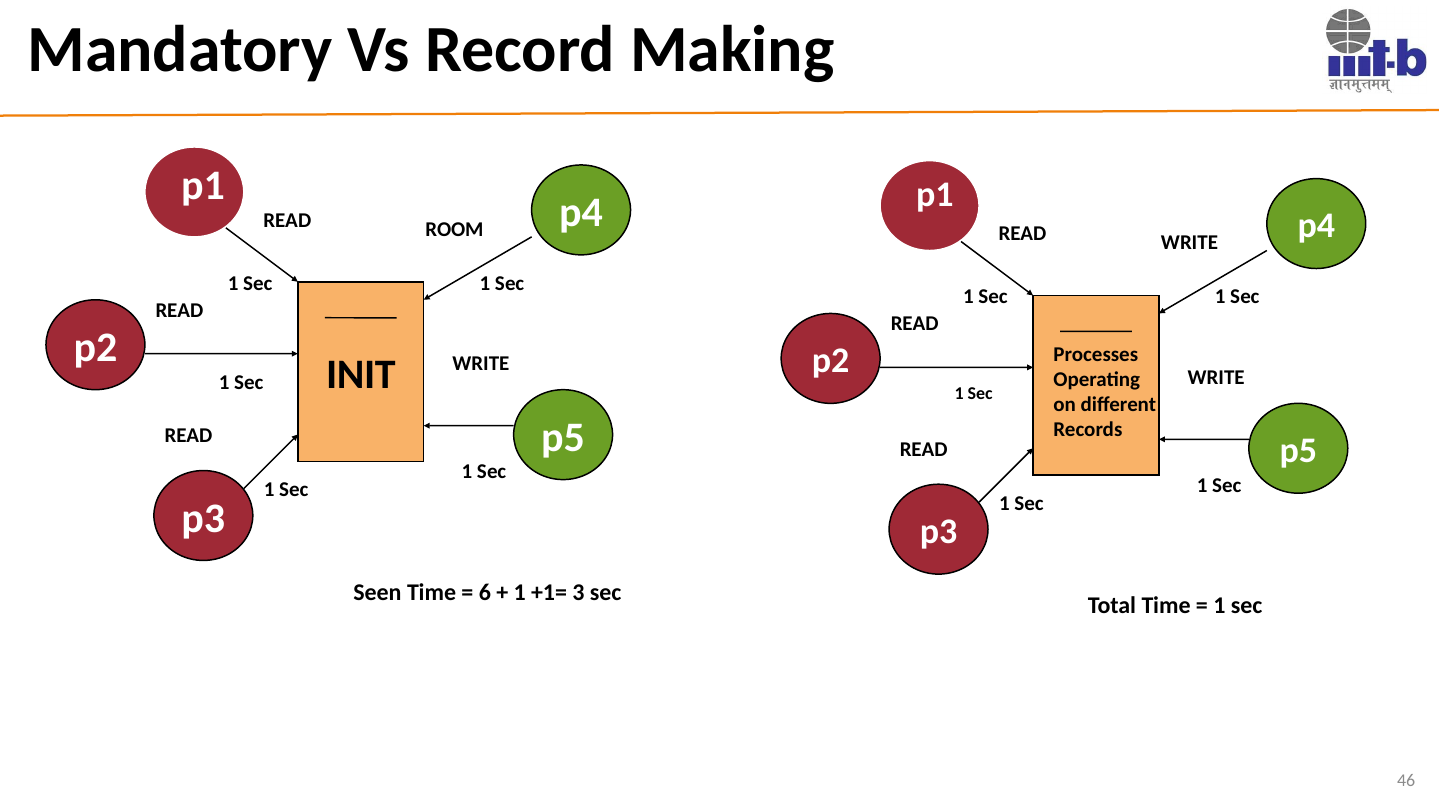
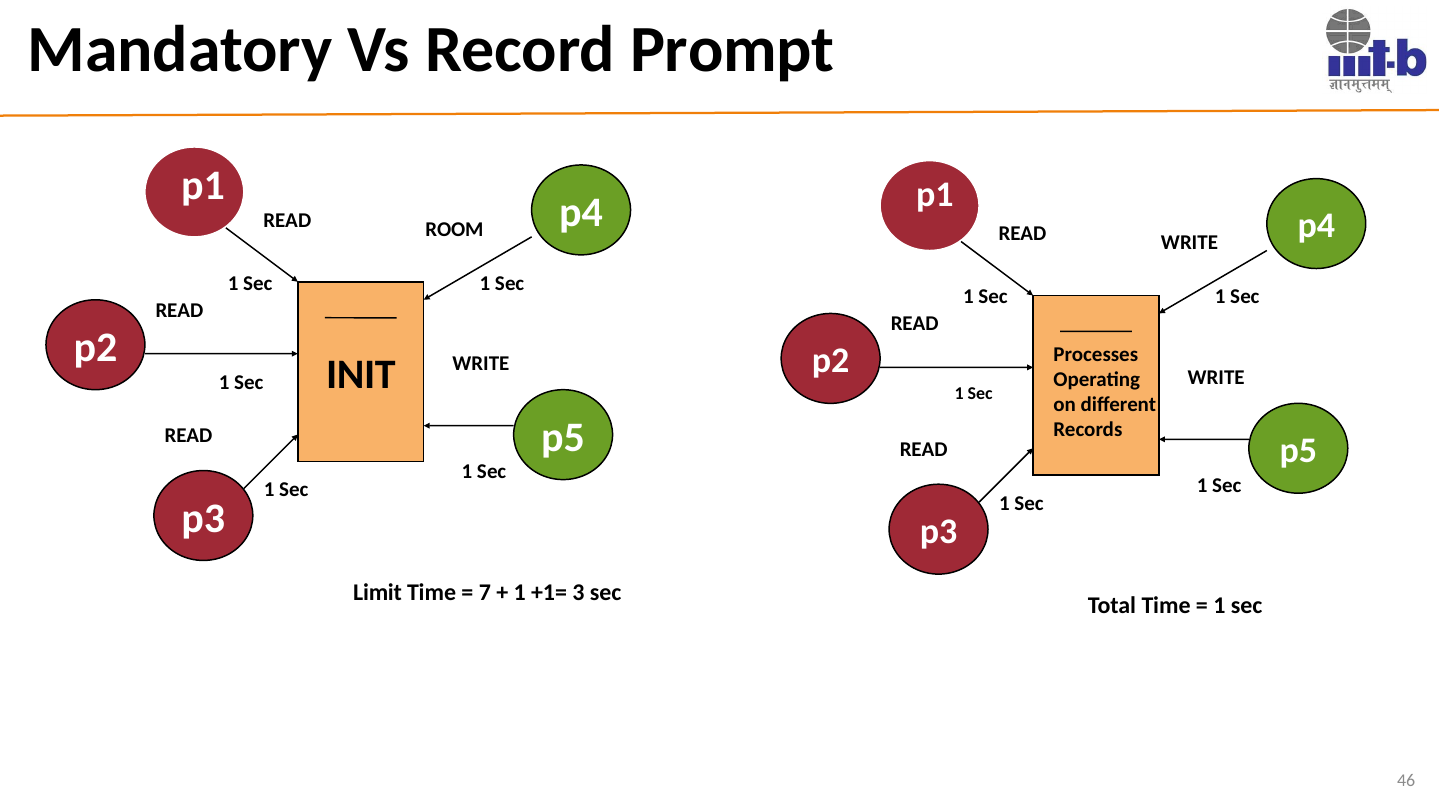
Making: Making -> Prompt
Seen: Seen -> Limit
6: 6 -> 7
